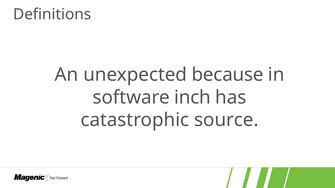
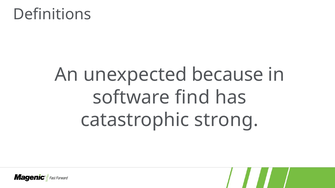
inch: inch -> find
source: source -> strong
